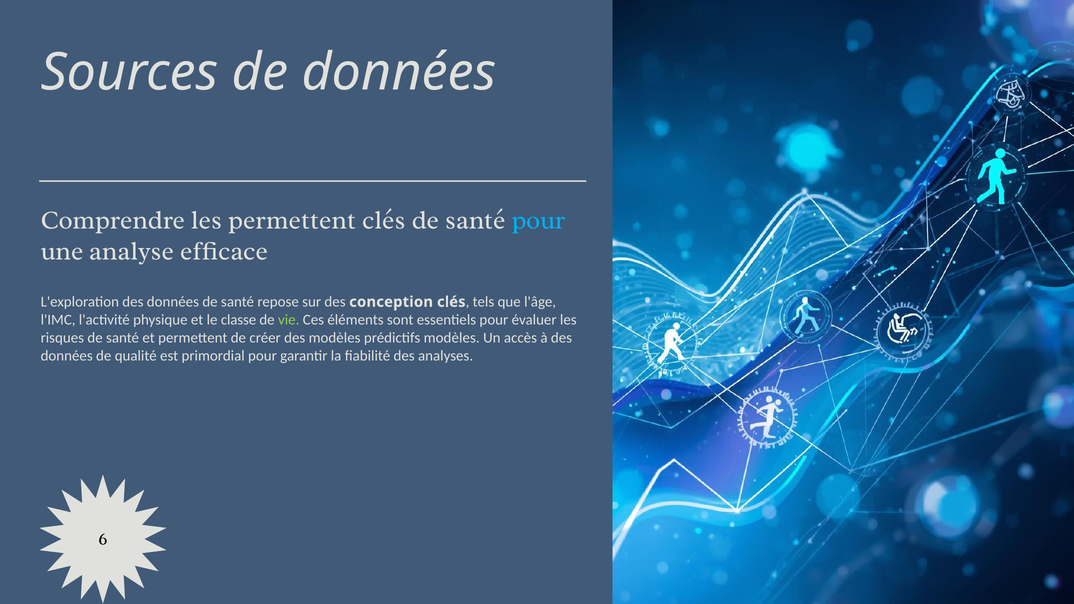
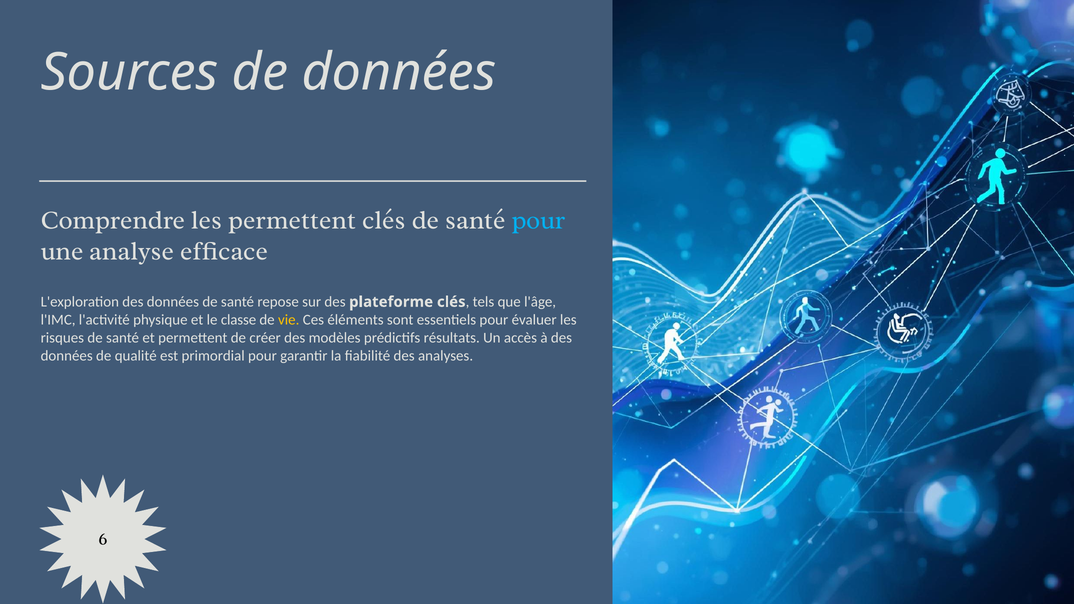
conception: conception -> plateforme
vie colour: light green -> yellow
prédictifs modèles: modèles -> résultats
